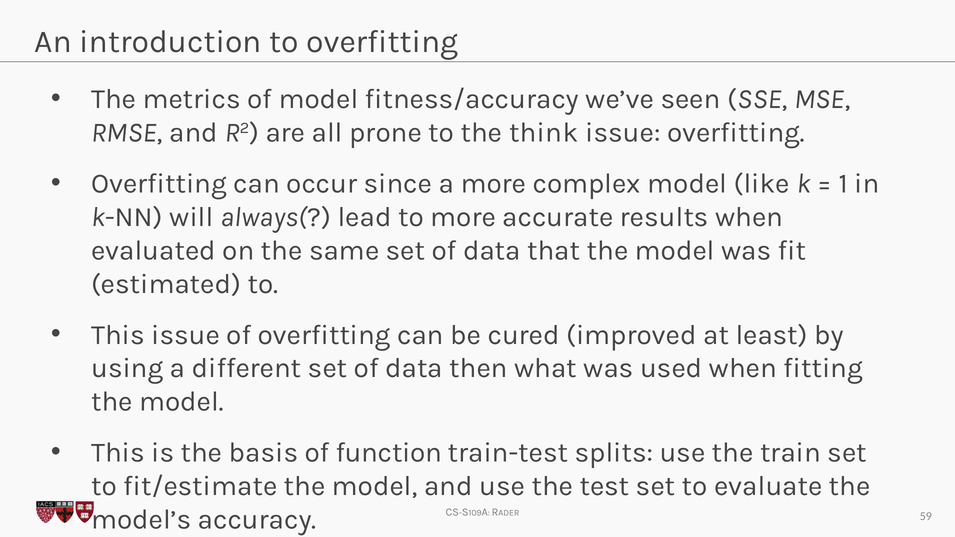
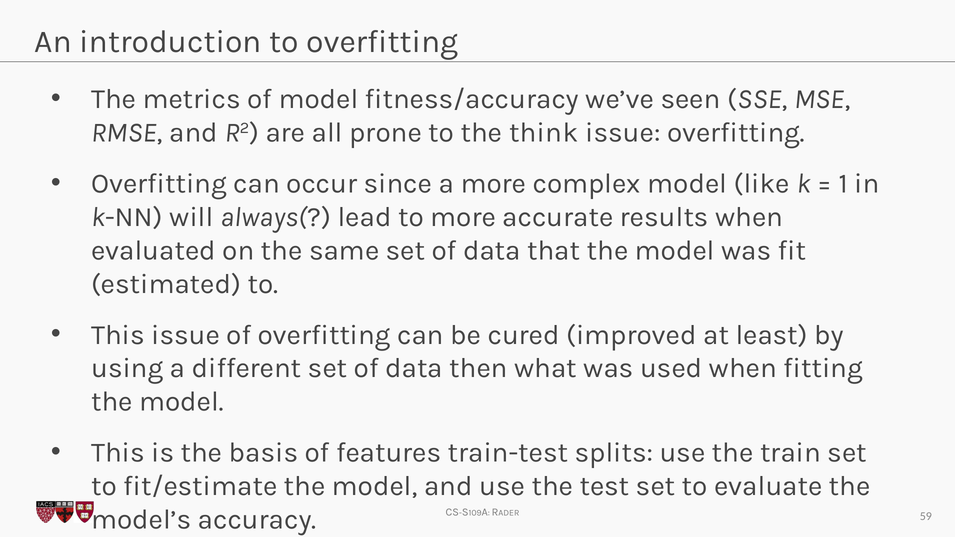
function: function -> features
